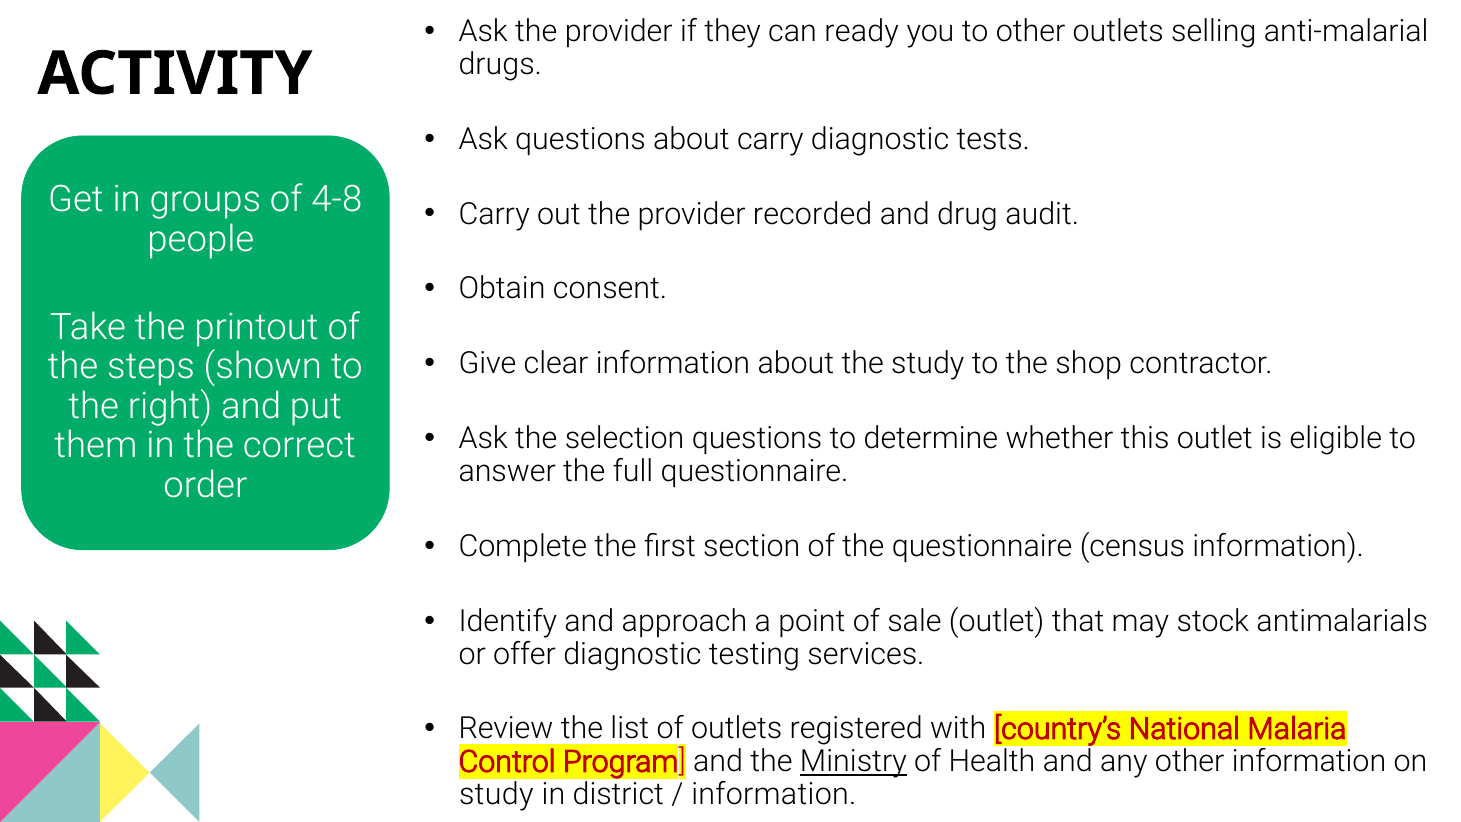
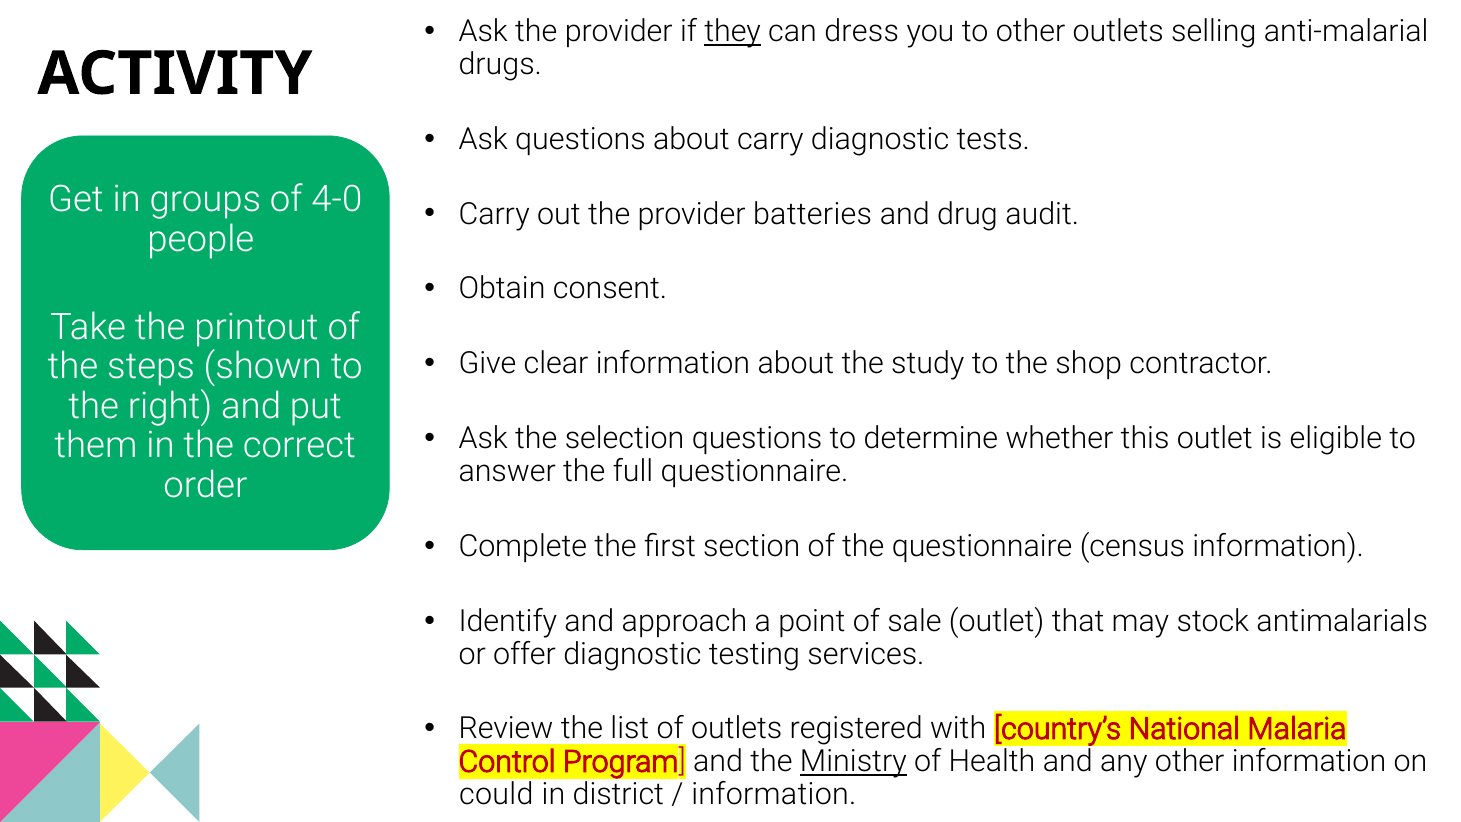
they underline: none -> present
ready: ready -> dress
4-8: 4-8 -> 4-0
recorded: recorded -> batteries
study at (496, 794): study -> could
